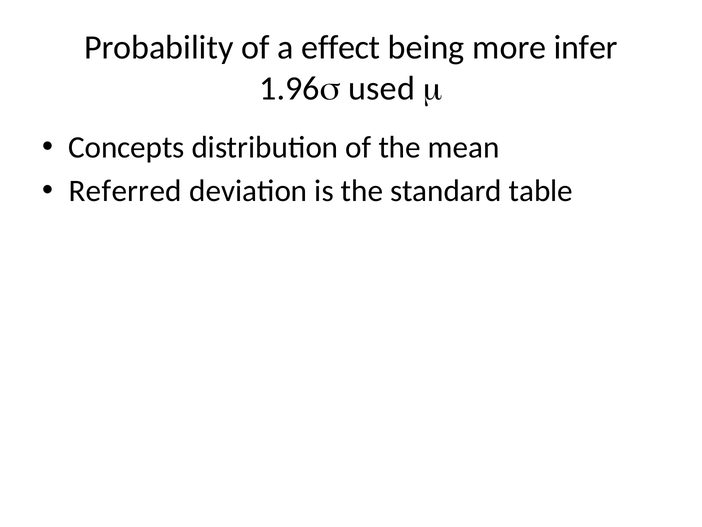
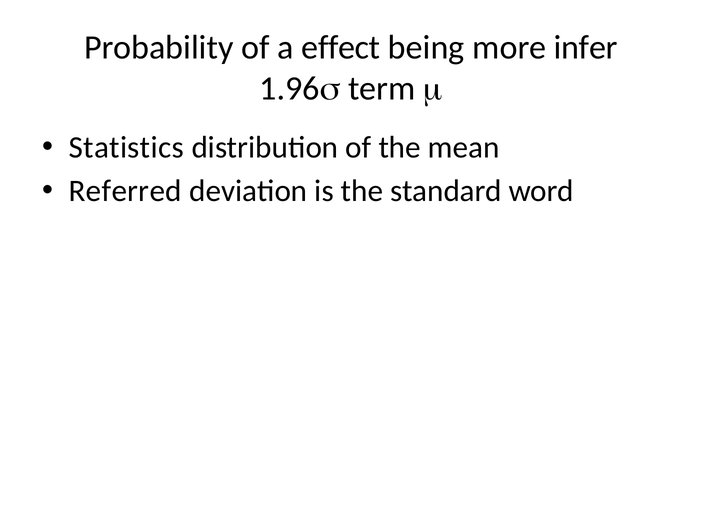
used: used -> term
Concepts: Concepts -> Statistics
table: table -> word
